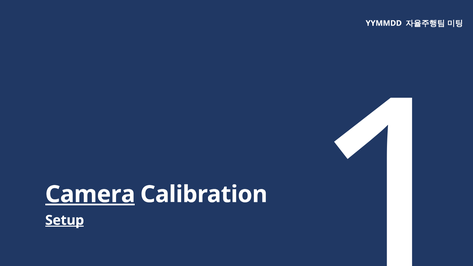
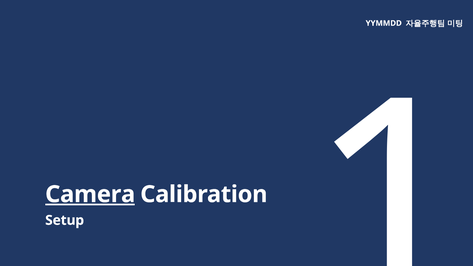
Setup underline: present -> none
